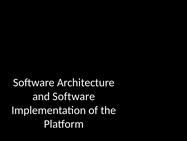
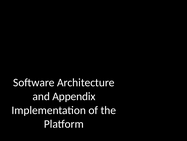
and Software: Software -> Appendix
